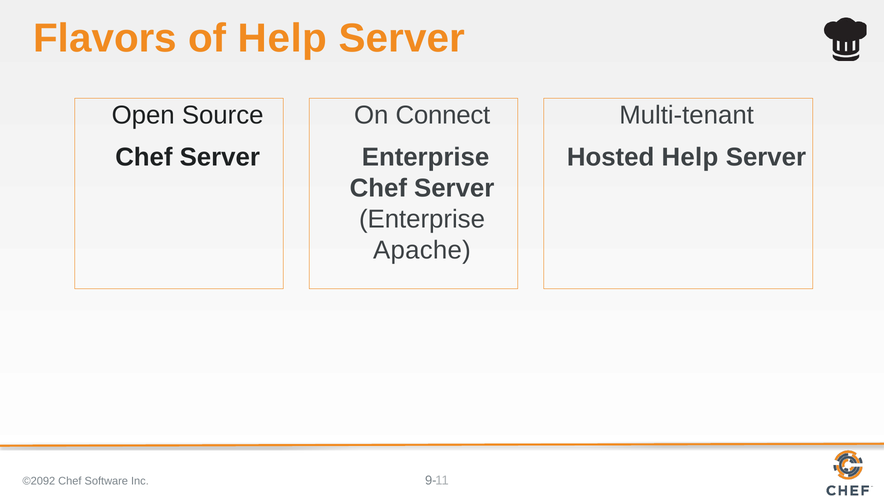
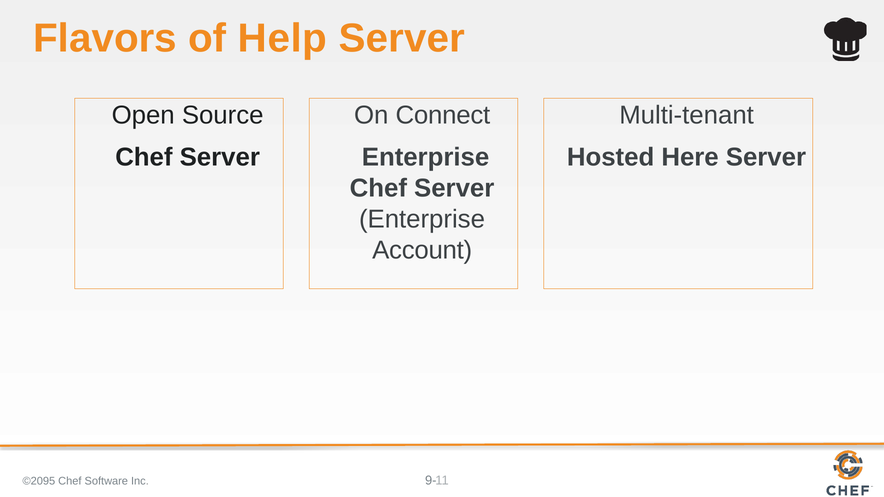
Hosted Help: Help -> Here
Apache: Apache -> Account
©2092: ©2092 -> ©2095
